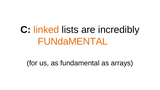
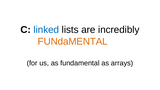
linked colour: orange -> blue
